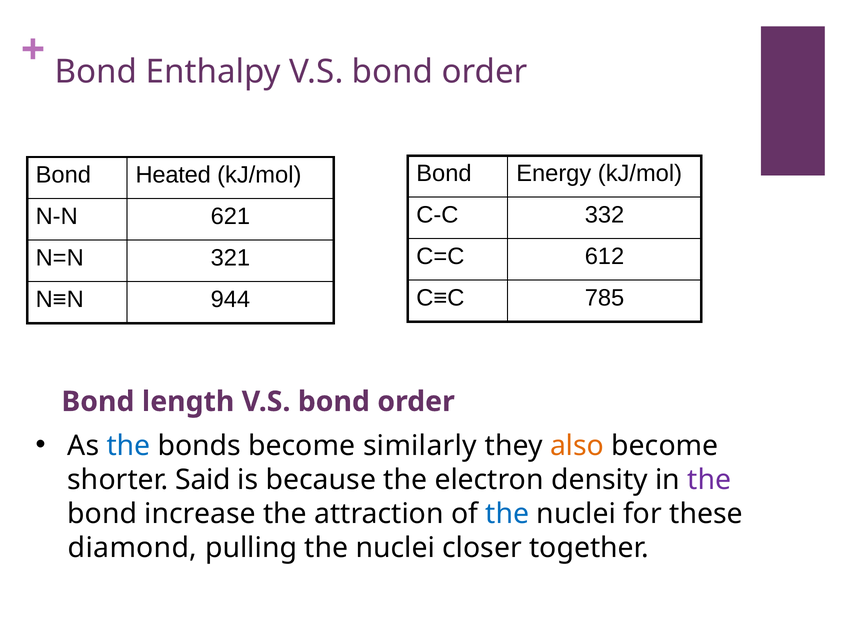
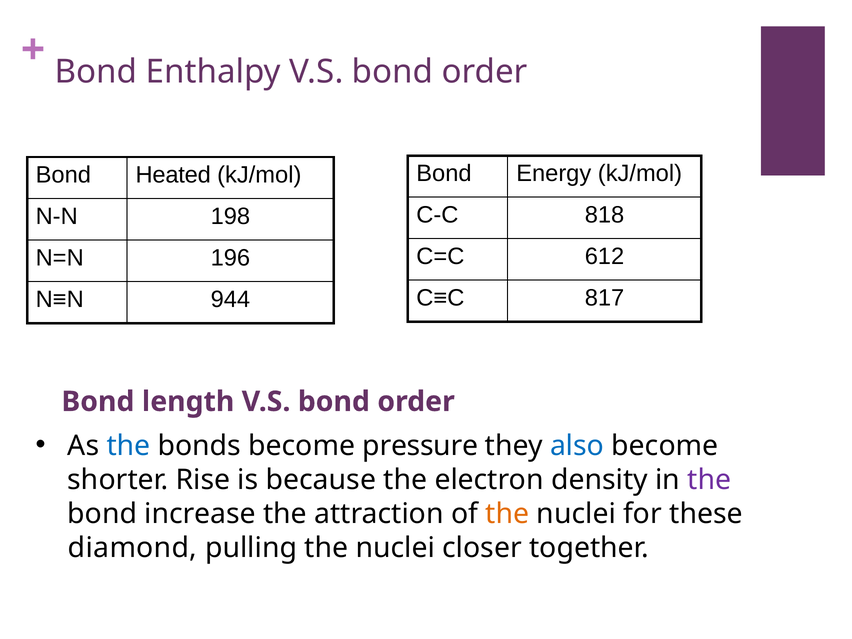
332: 332 -> 818
621: 621 -> 198
321: 321 -> 196
785: 785 -> 817
similarly: similarly -> pressure
also colour: orange -> blue
Said: Said -> Rise
the at (507, 514) colour: blue -> orange
